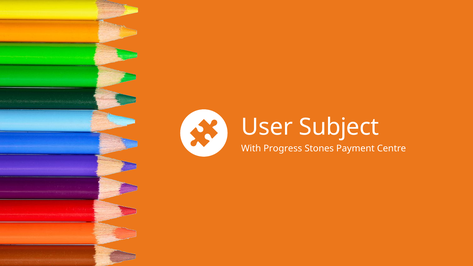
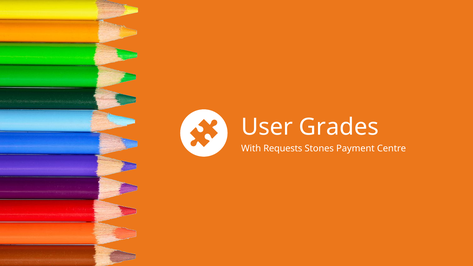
Subject: Subject -> Grades
Progress: Progress -> Requests
